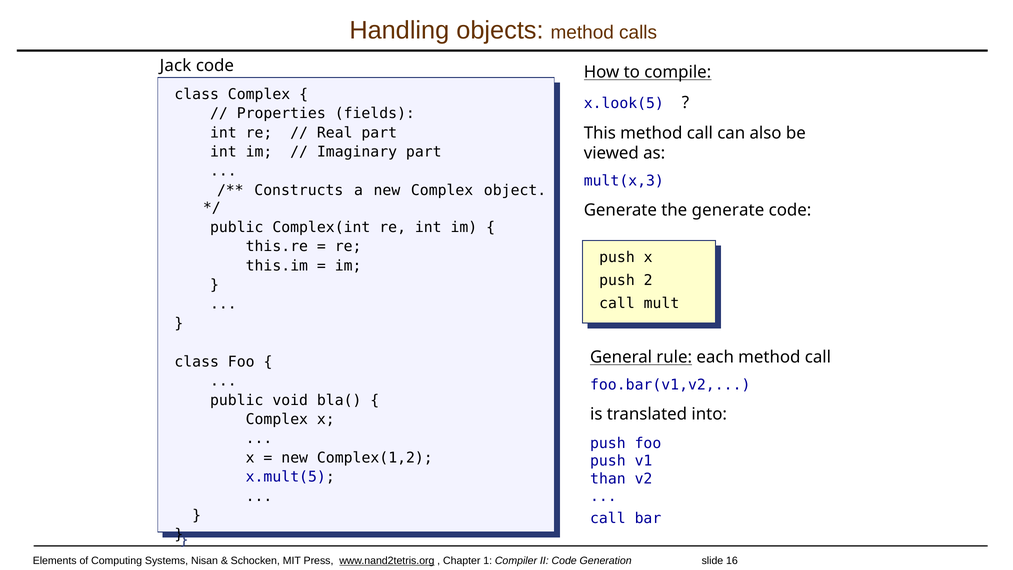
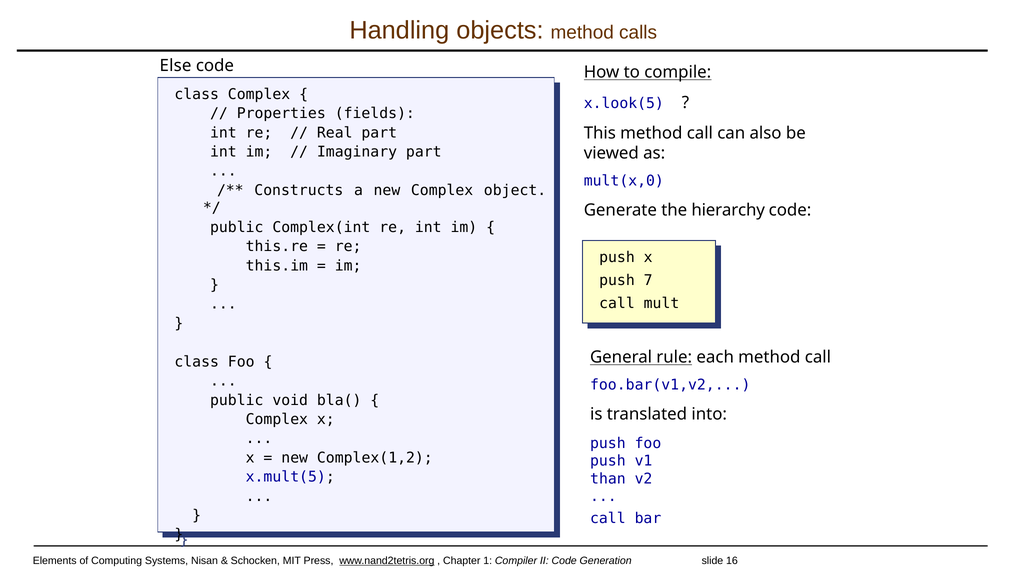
Jack: Jack -> Else
mult(x,3: mult(x,3 -> mult(x,0
the generate: generate -> hierarchy
2: 2 -> 7
